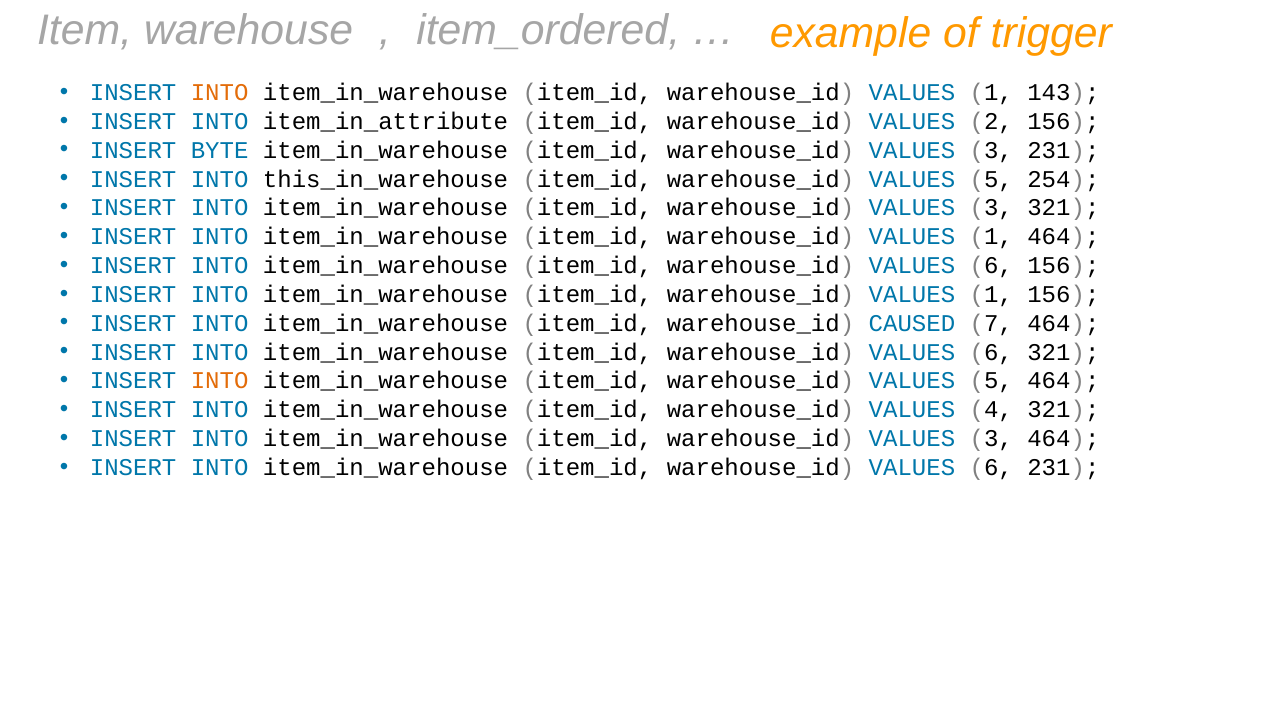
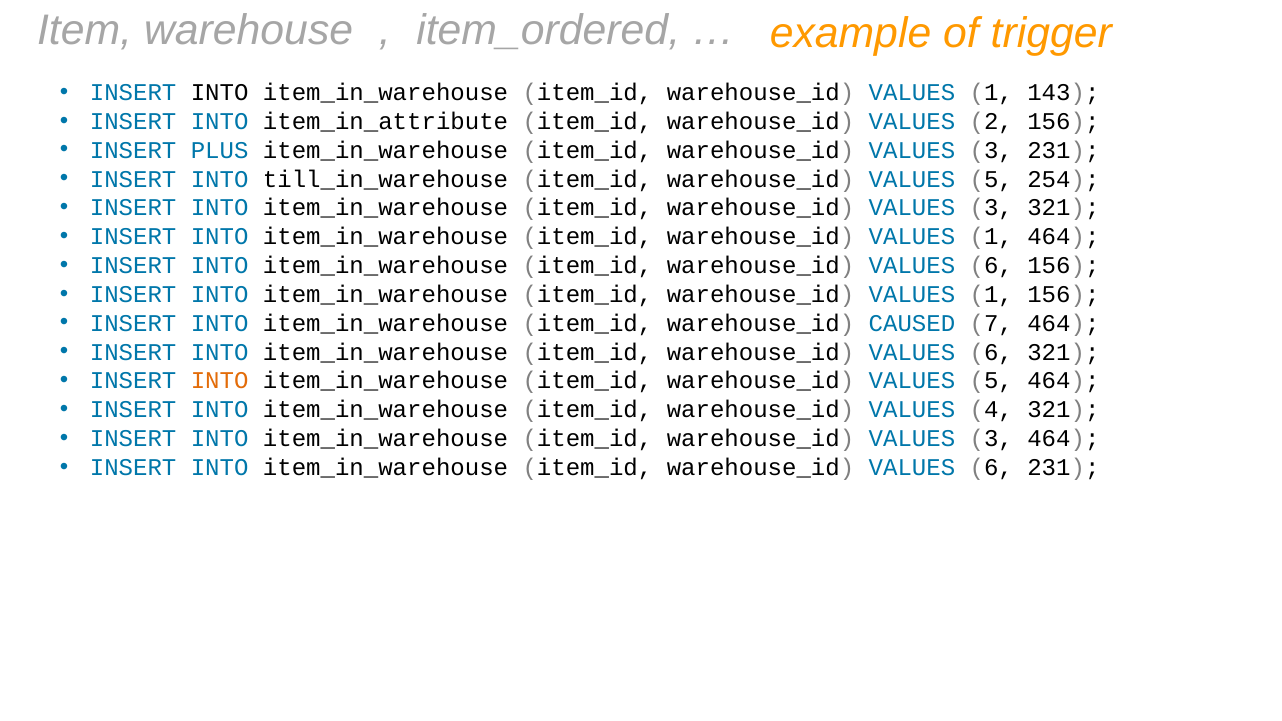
INTO at (220, 93) colour: orange -> black
BYTE: BYTE -> PLUS
this_in_warehouse: this_in_warehouse -> till_in_warehouse
